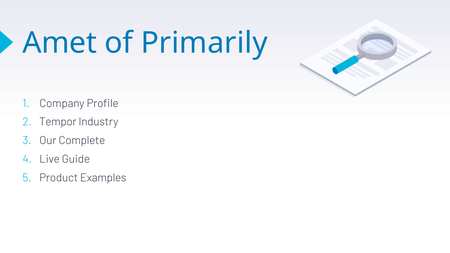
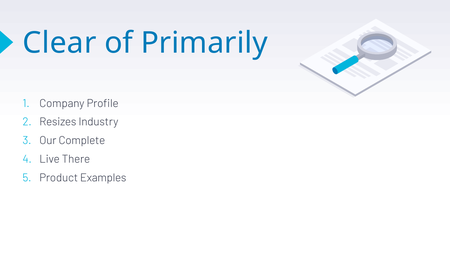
Amet: Amet -> Clear
Tempor: Tempor -> Resizes
Guide: Guide -> There
